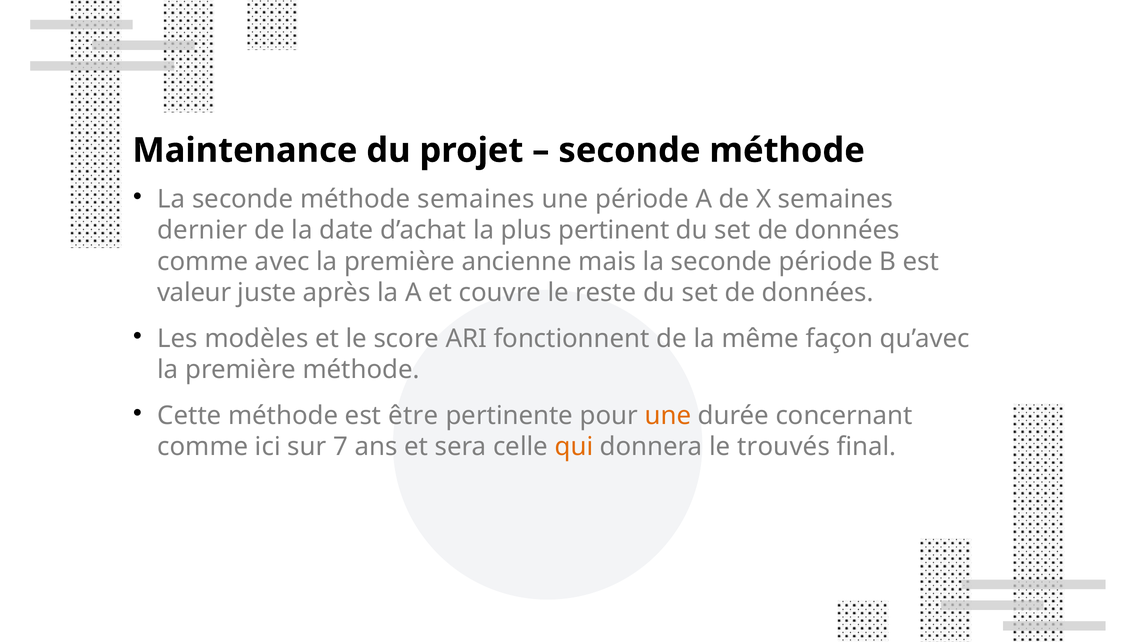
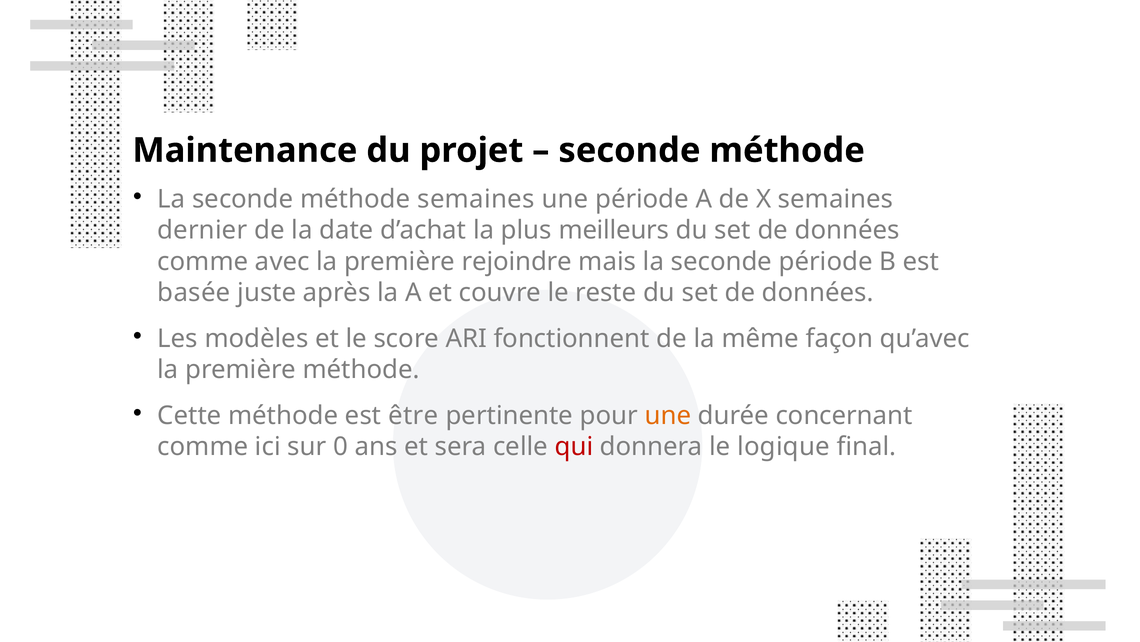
pertinent: pertinent -> meilleurs
ancienne: ancienne -> rejoindre
valeur: valeur -> basée
7: 7 -> 0
qui colour: orange -> red
trouvés: trouvés -> logique
